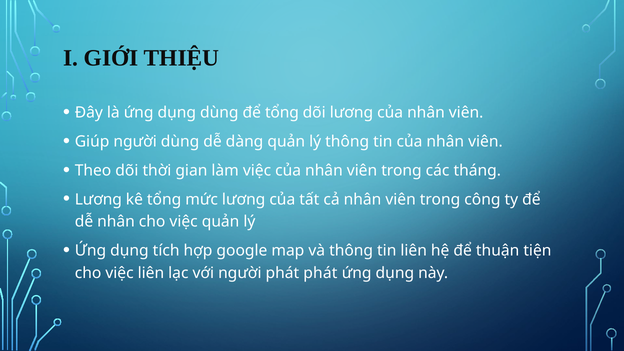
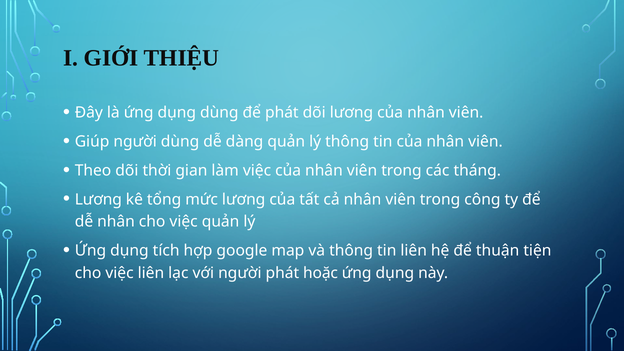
để tổng: tổng -> phát
phát phát: phát -> hoặc
